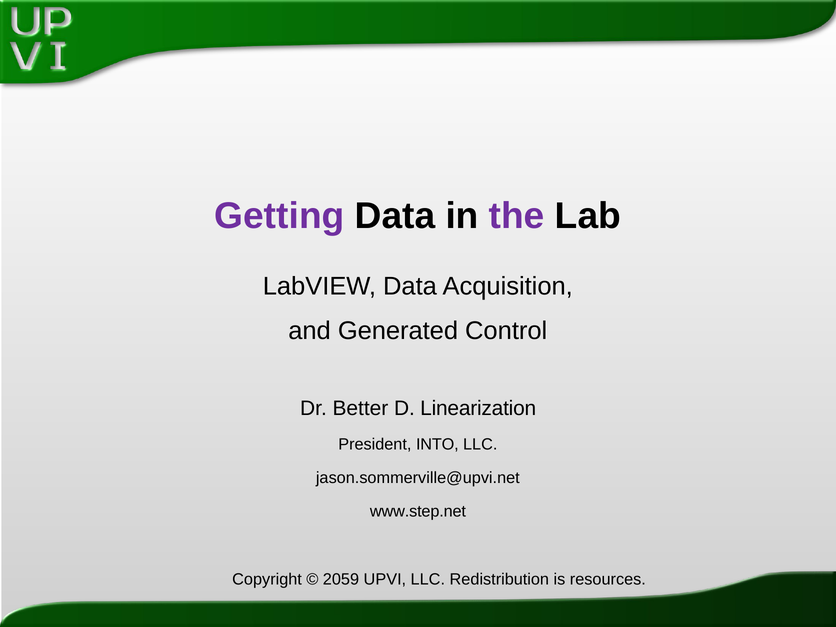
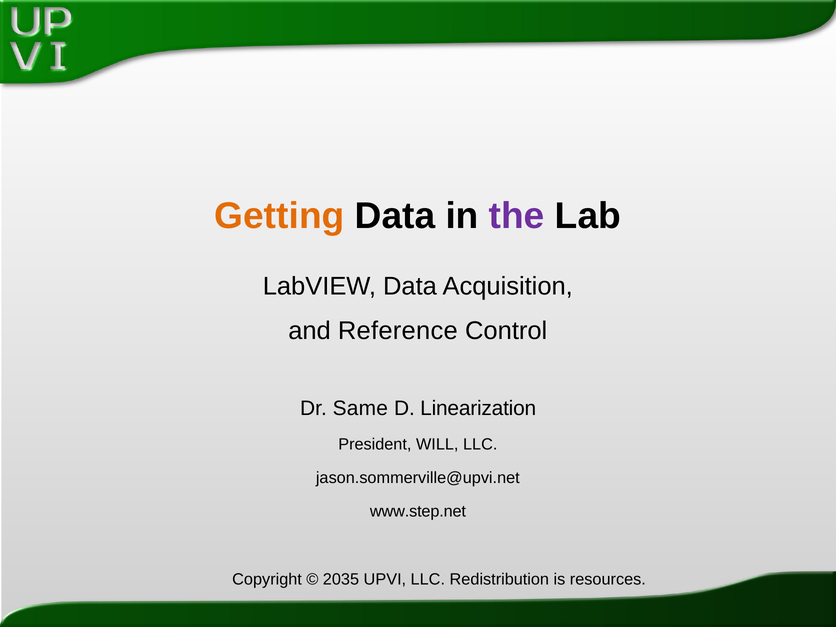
Getting colour: purple -> orange
Generated: Generated -> Reference
Better: Better -> Same
INTO: INTO -> WILL
2059: 2059 -> 2035
